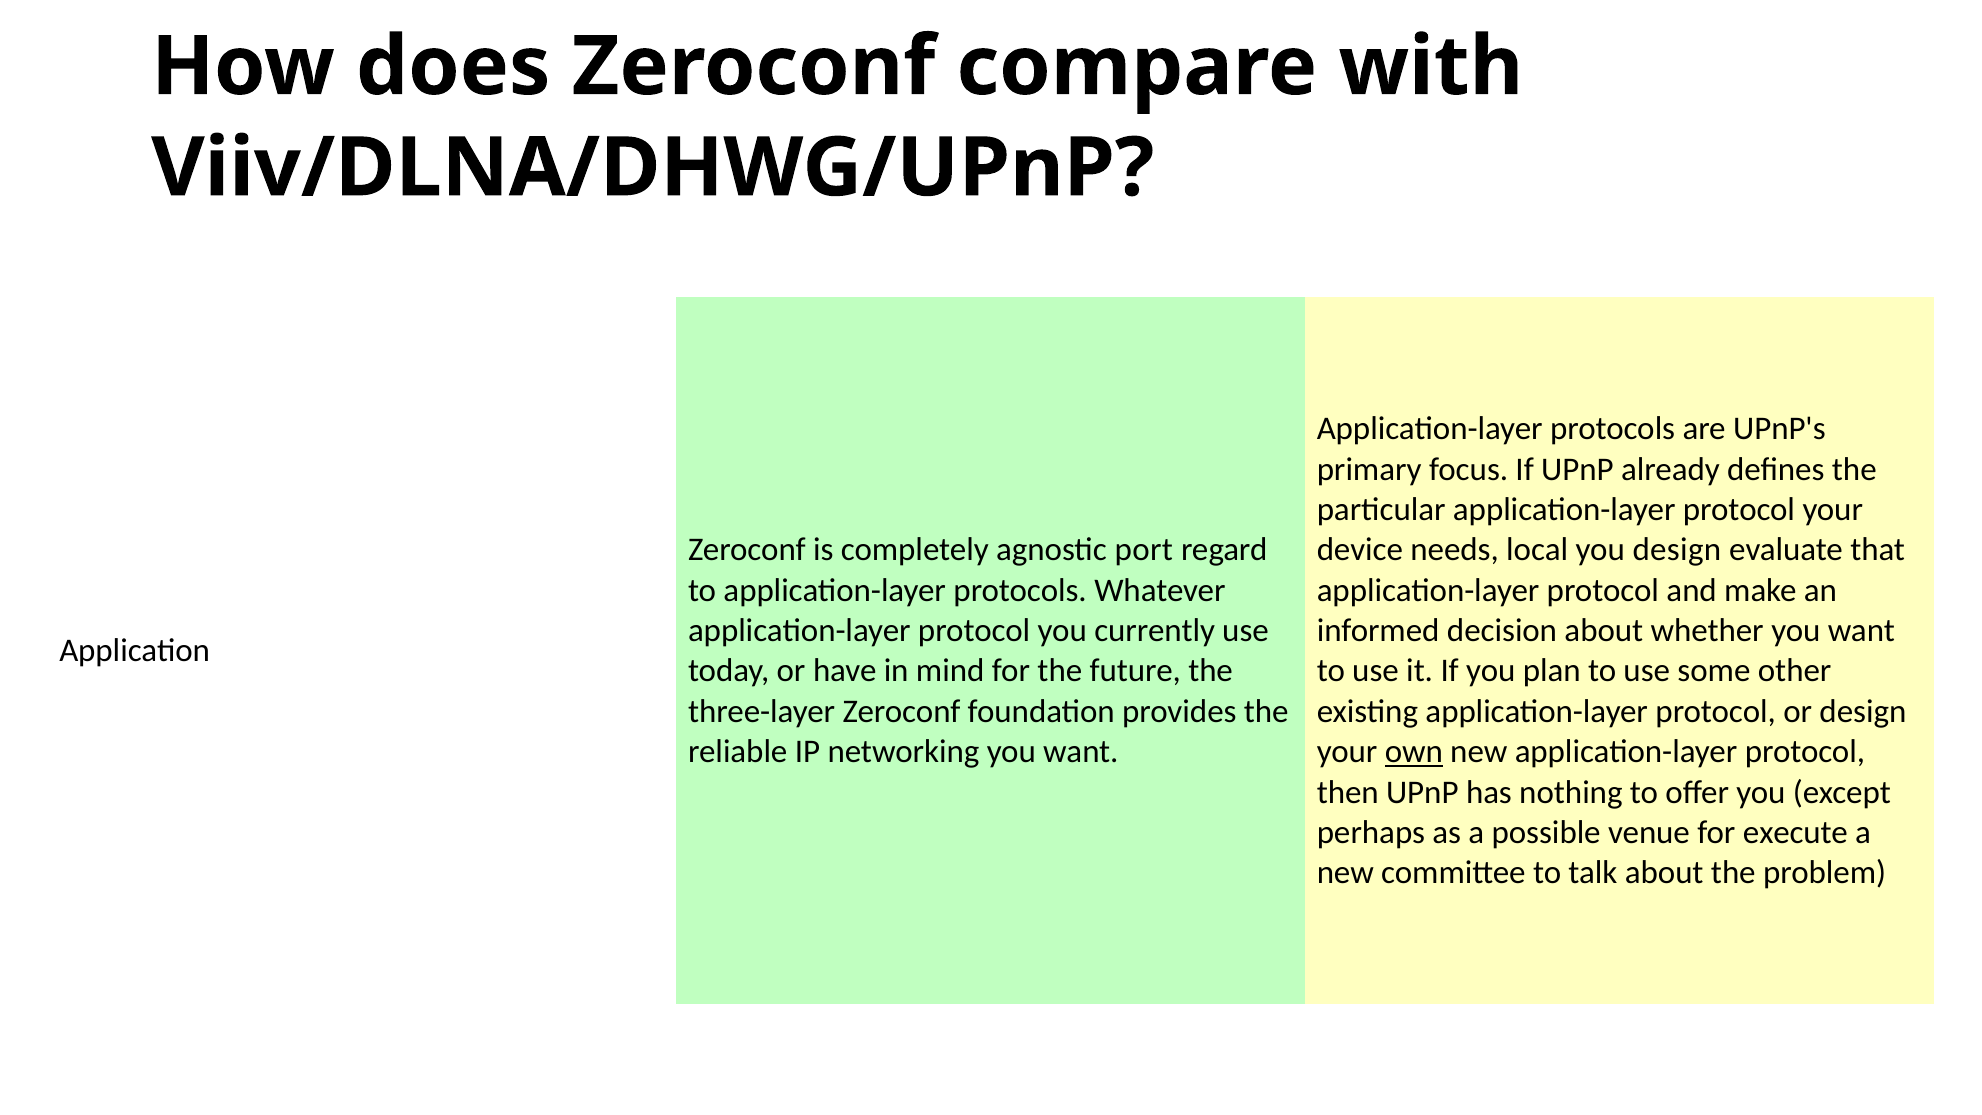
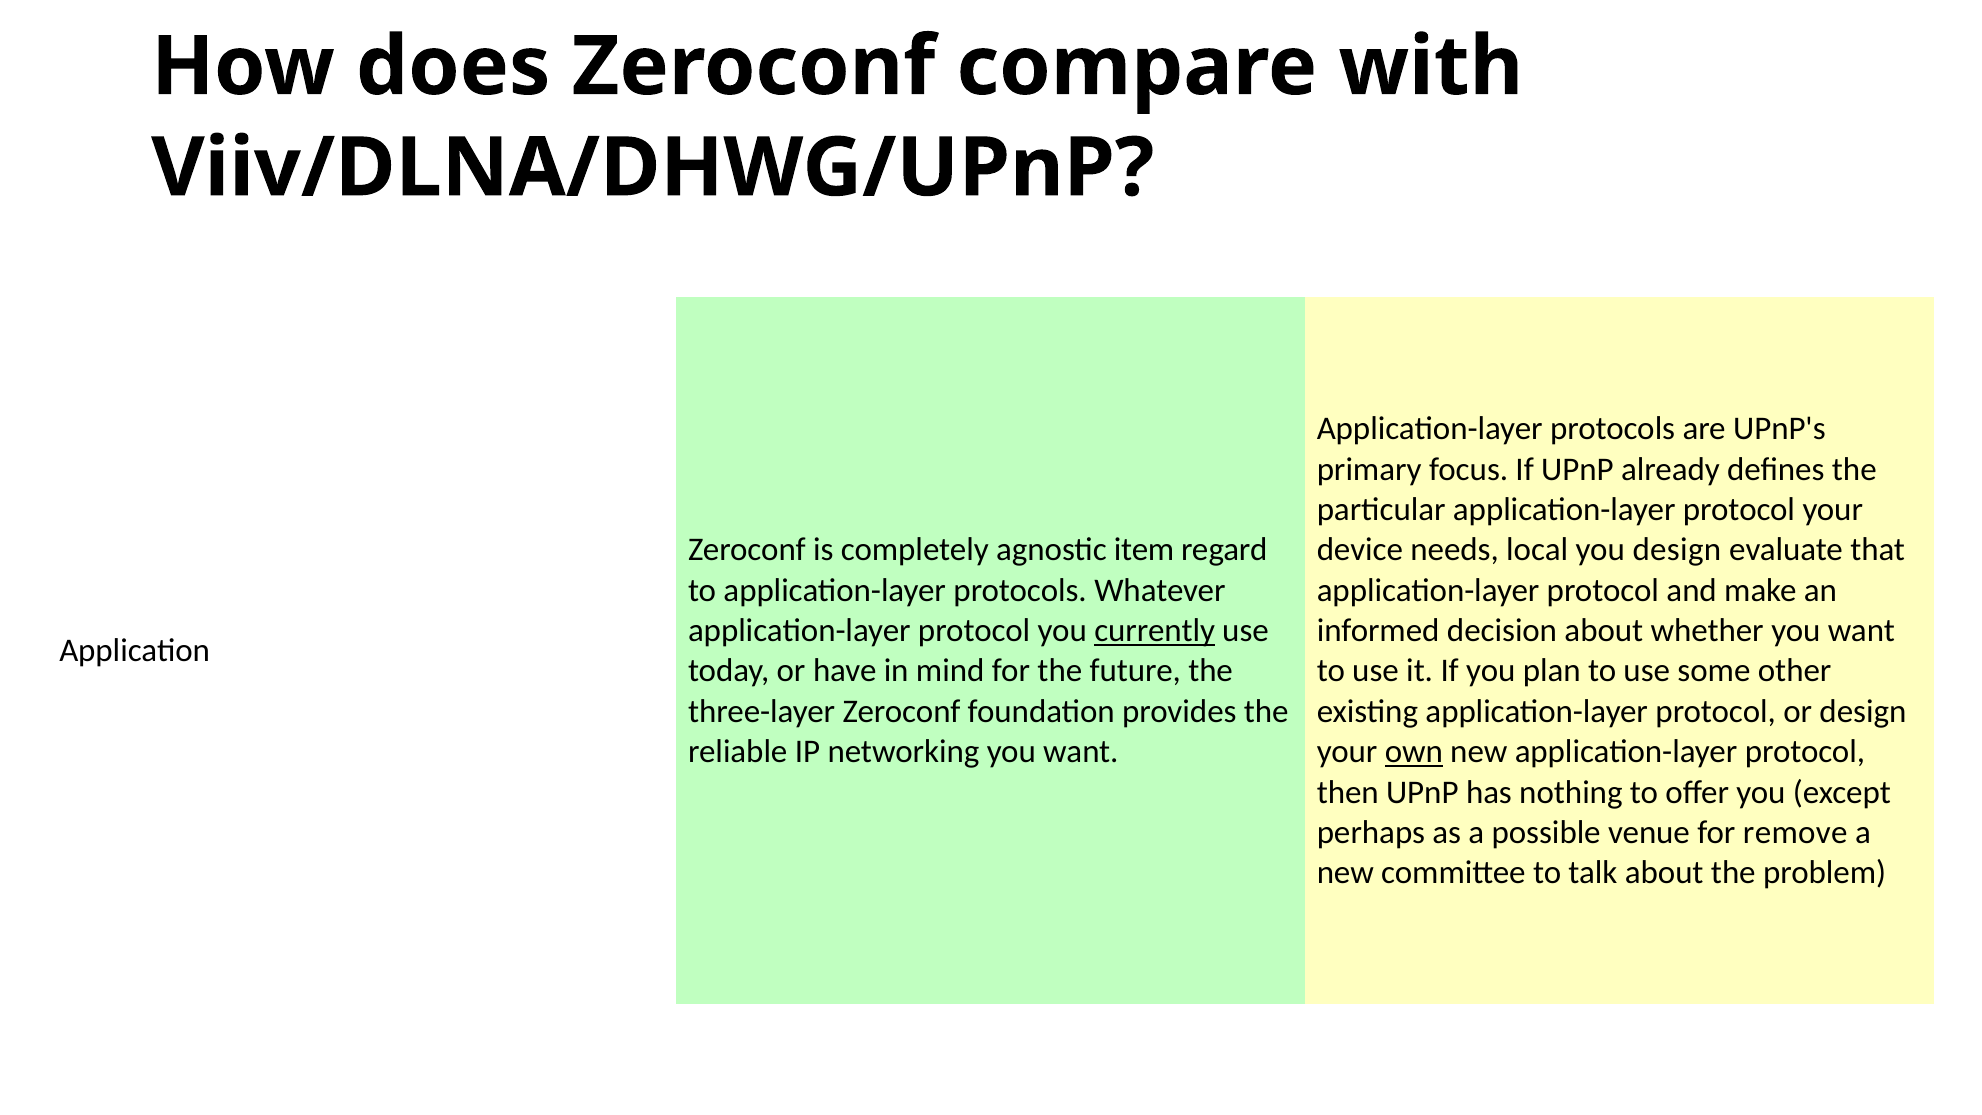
port: port -> item
currently underline: none -> present
execute: execute -> remove
